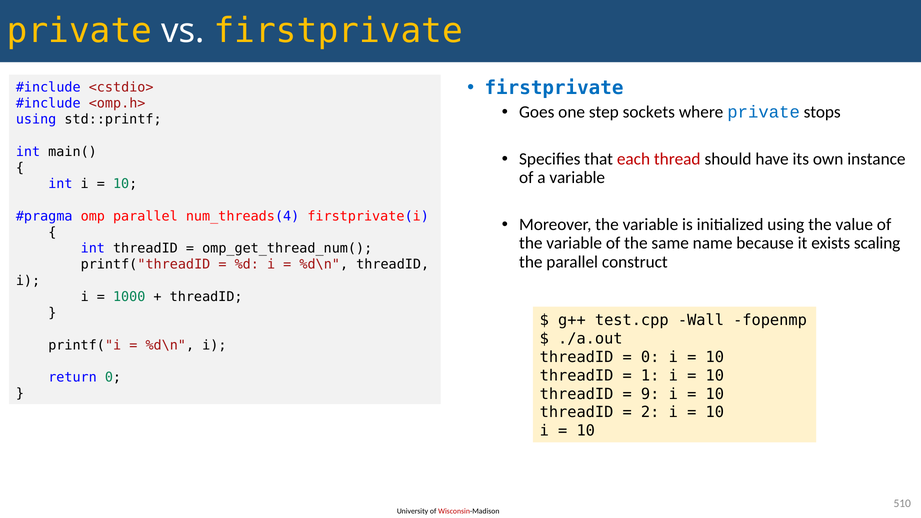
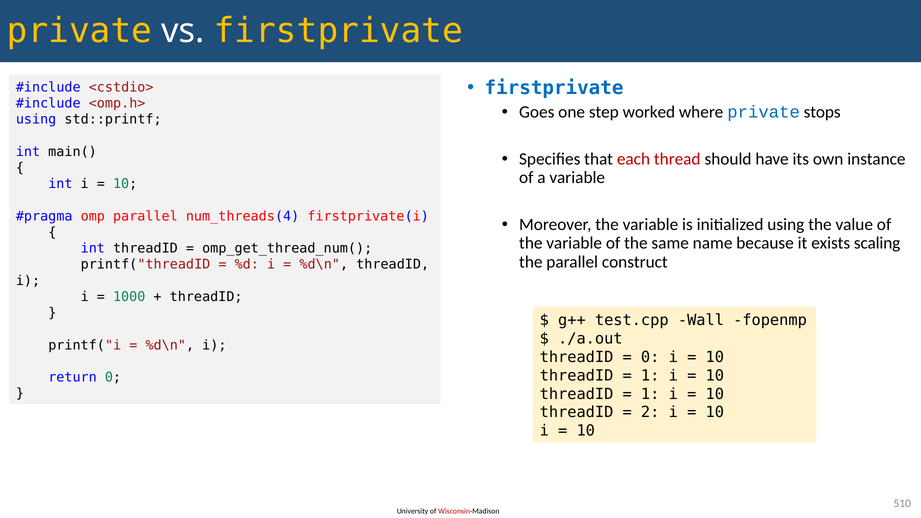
sockets: sockets -> worked
9 at (650, 394): 9 -> 1
